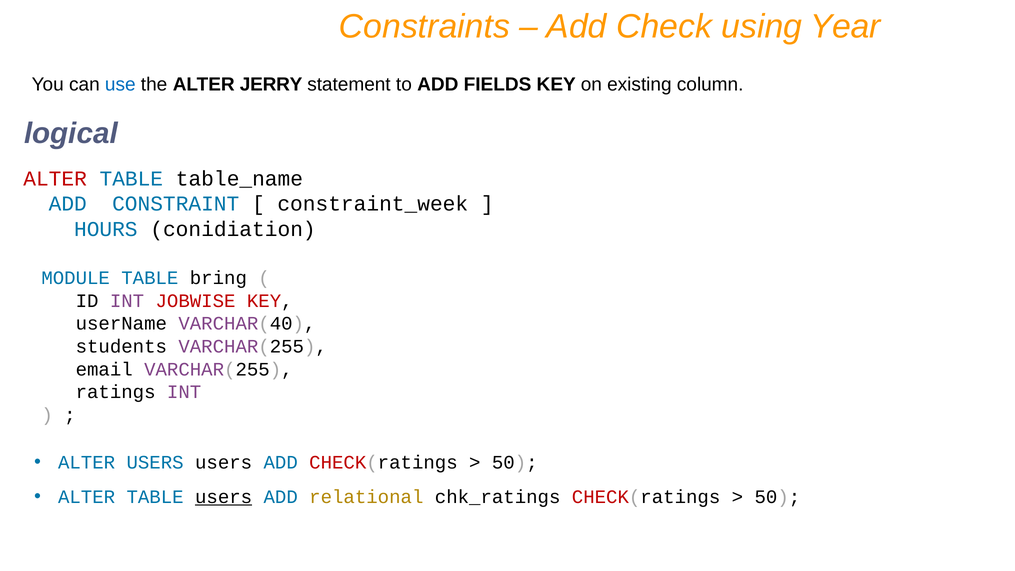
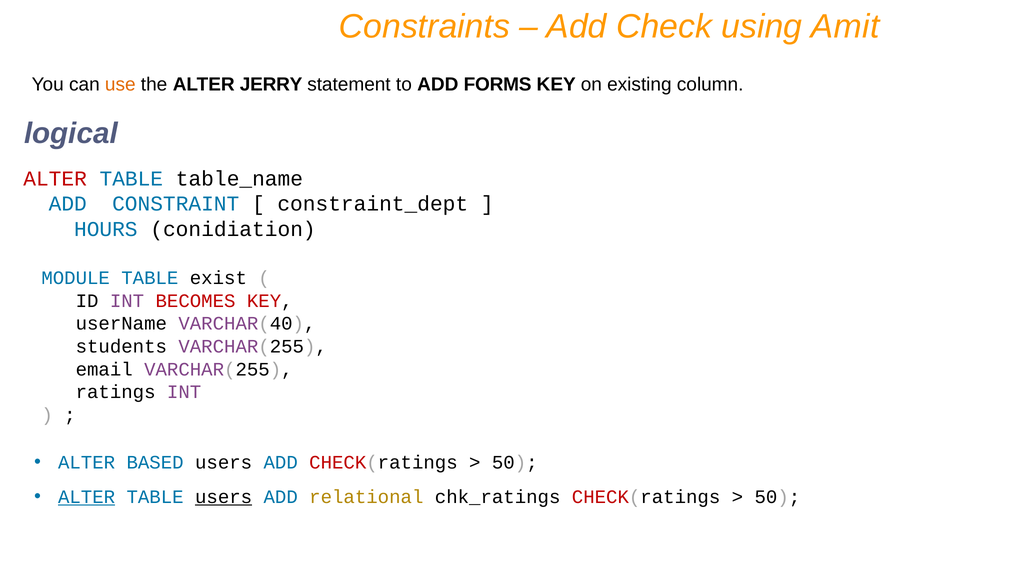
Year: Year -> Amit
use colour: blue -> orange
FIELDS: FIELDS -> FORMS
constraint_week: constraint_week -> constraint_dept
bring: bring -> exist
JOBWISE: JOBWISE -> BECOMES
ALTER USERS: USERS -> BASED
ALTER at (87, 497) underline: none -> present
